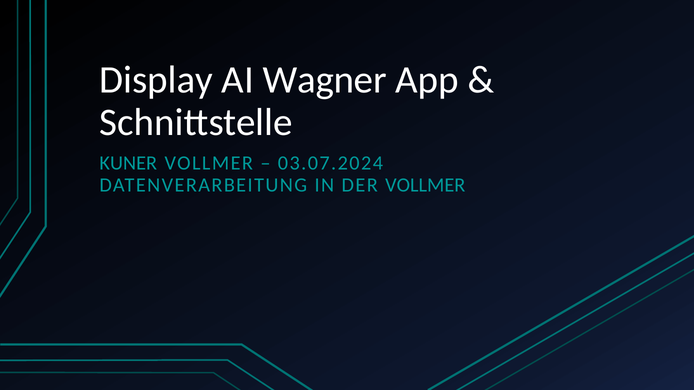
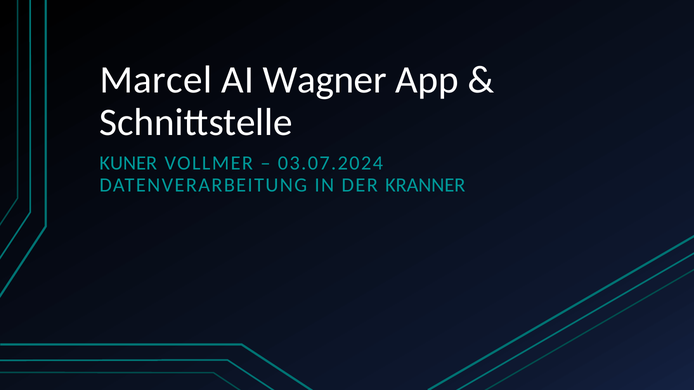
Display: Display -> Marcel
DER VOLLMER: VOLLMER -> KRANNER
